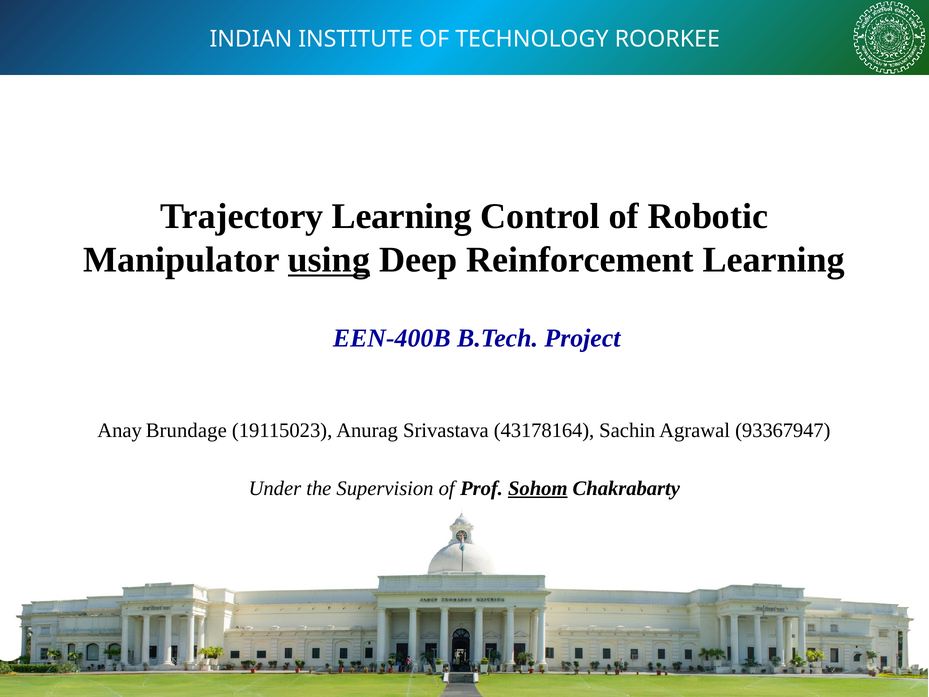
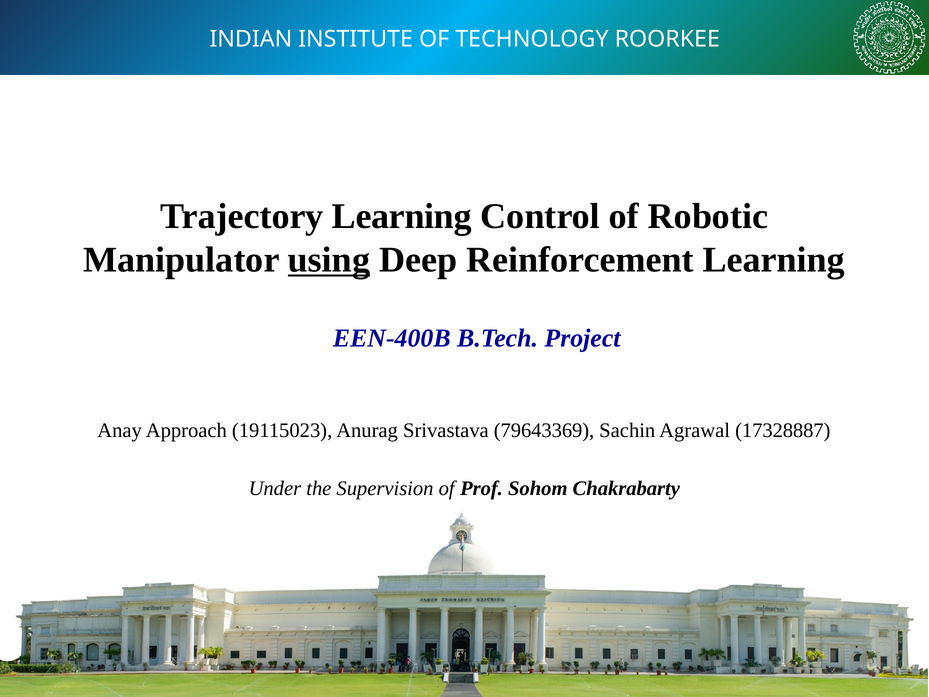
Brundage: Brundage -> Approach
43178164: 43178164 -> 79643369
93367947: 93367947 -> 17328887
Sohom underline: present -> none
